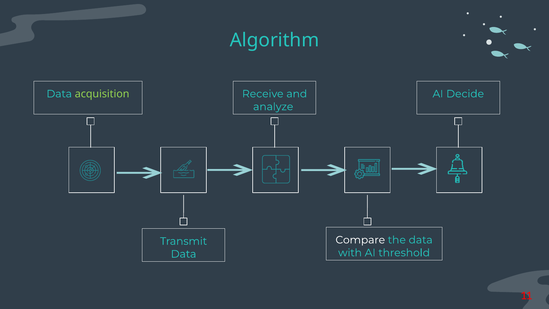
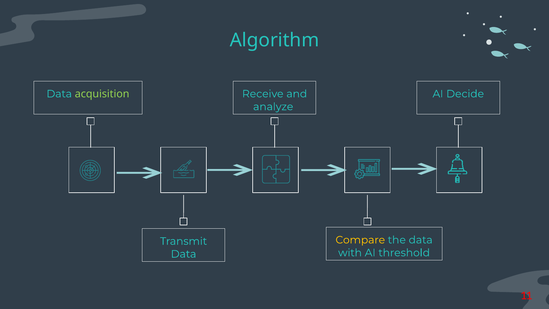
Compare colour: white -> yellow
